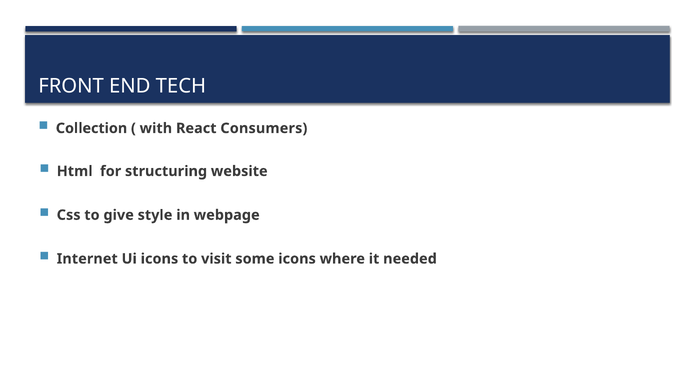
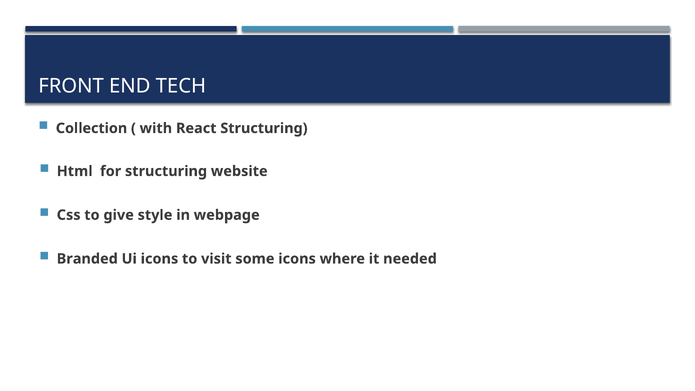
React Consumers: Consumers -> Structuring
Internet: Internet -> Branded
